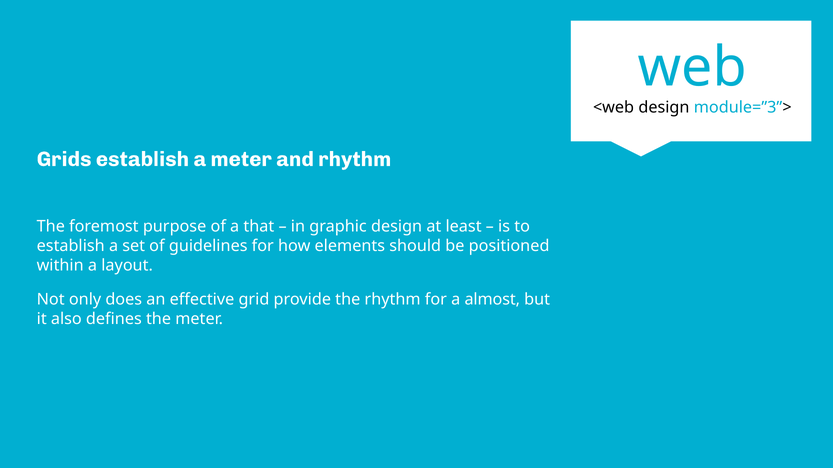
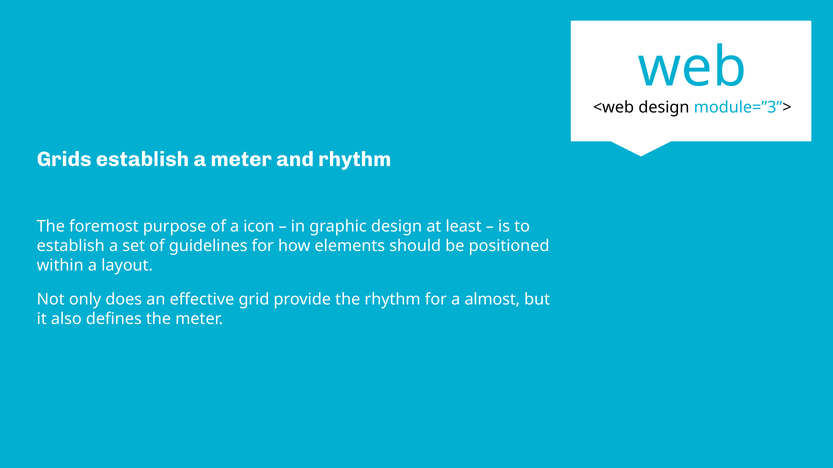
that: that -> icon
